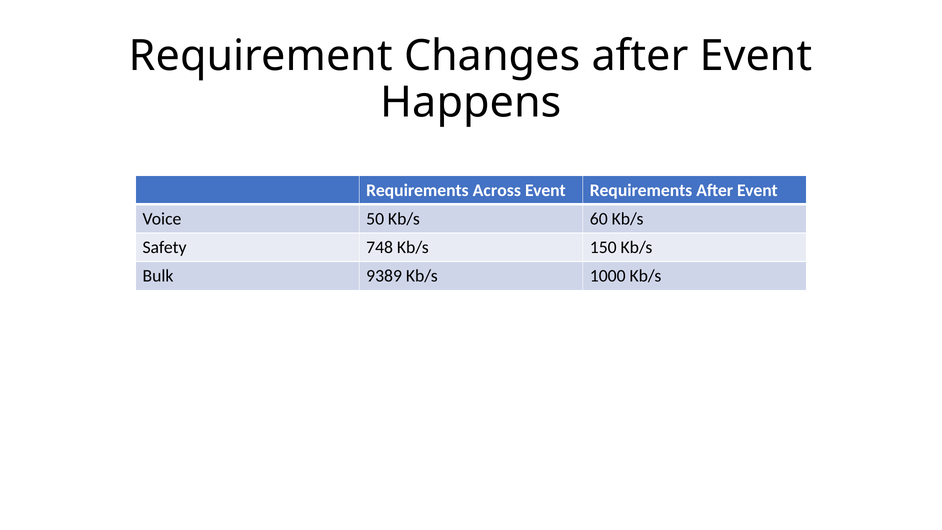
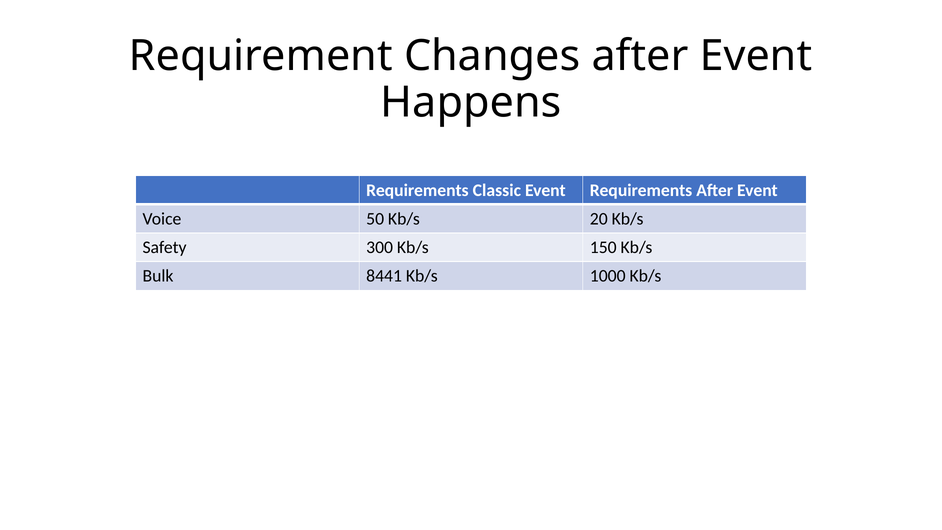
Across: Across -> Classic
60: 60 -> 20
748: 748 -> 300
9389: 9389 -> 8441
